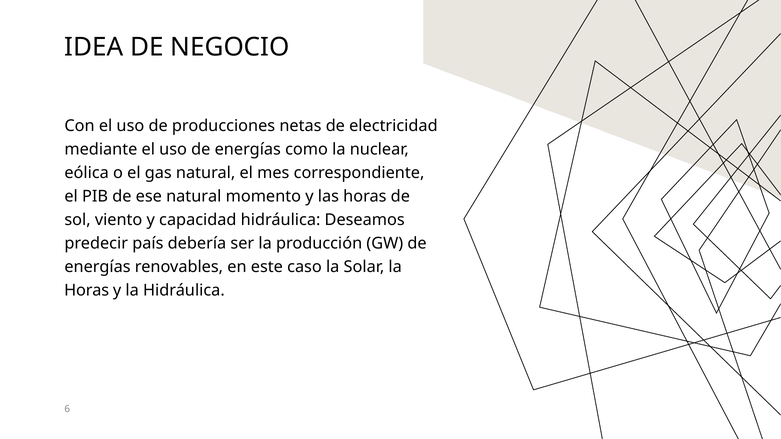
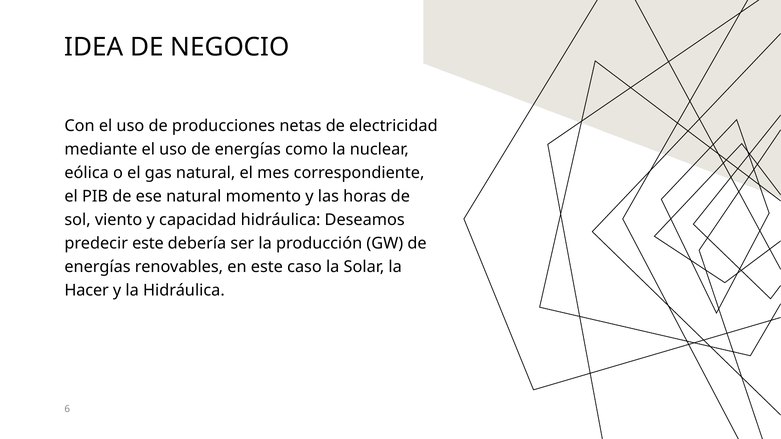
predecir país: país -> este
Horas at (87, 290): Horas -> Hacer
